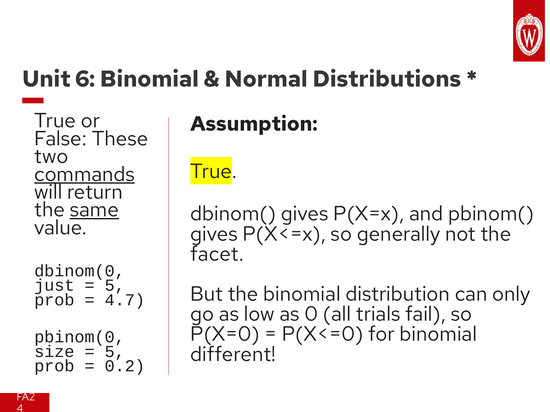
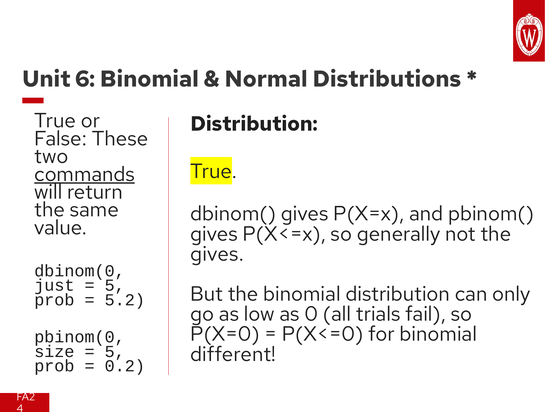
Assumption at (254, 124): Assumption -> Distribution
same underline: present -> none
facet at (217, 254): facet -> gives
4.7: 4.7 -> 5.2
